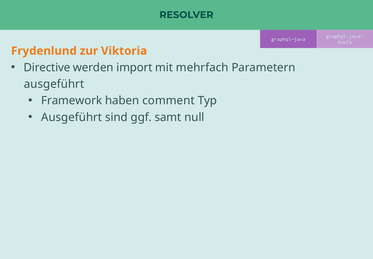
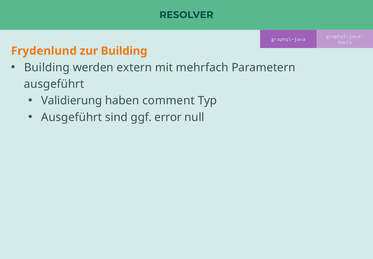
zur Viktoria: Viktoria -> Building
Directive at (47, 67): Directive -> Building
import: import -> extern
Framework: Framework -> Validierung
samt: samt -> error
